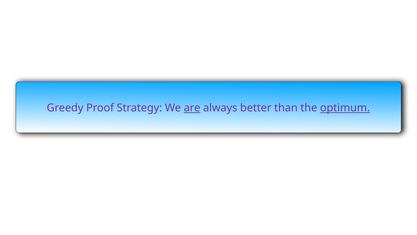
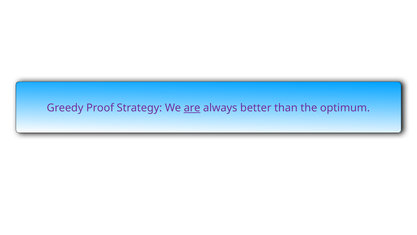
optimum underline: present -> none
